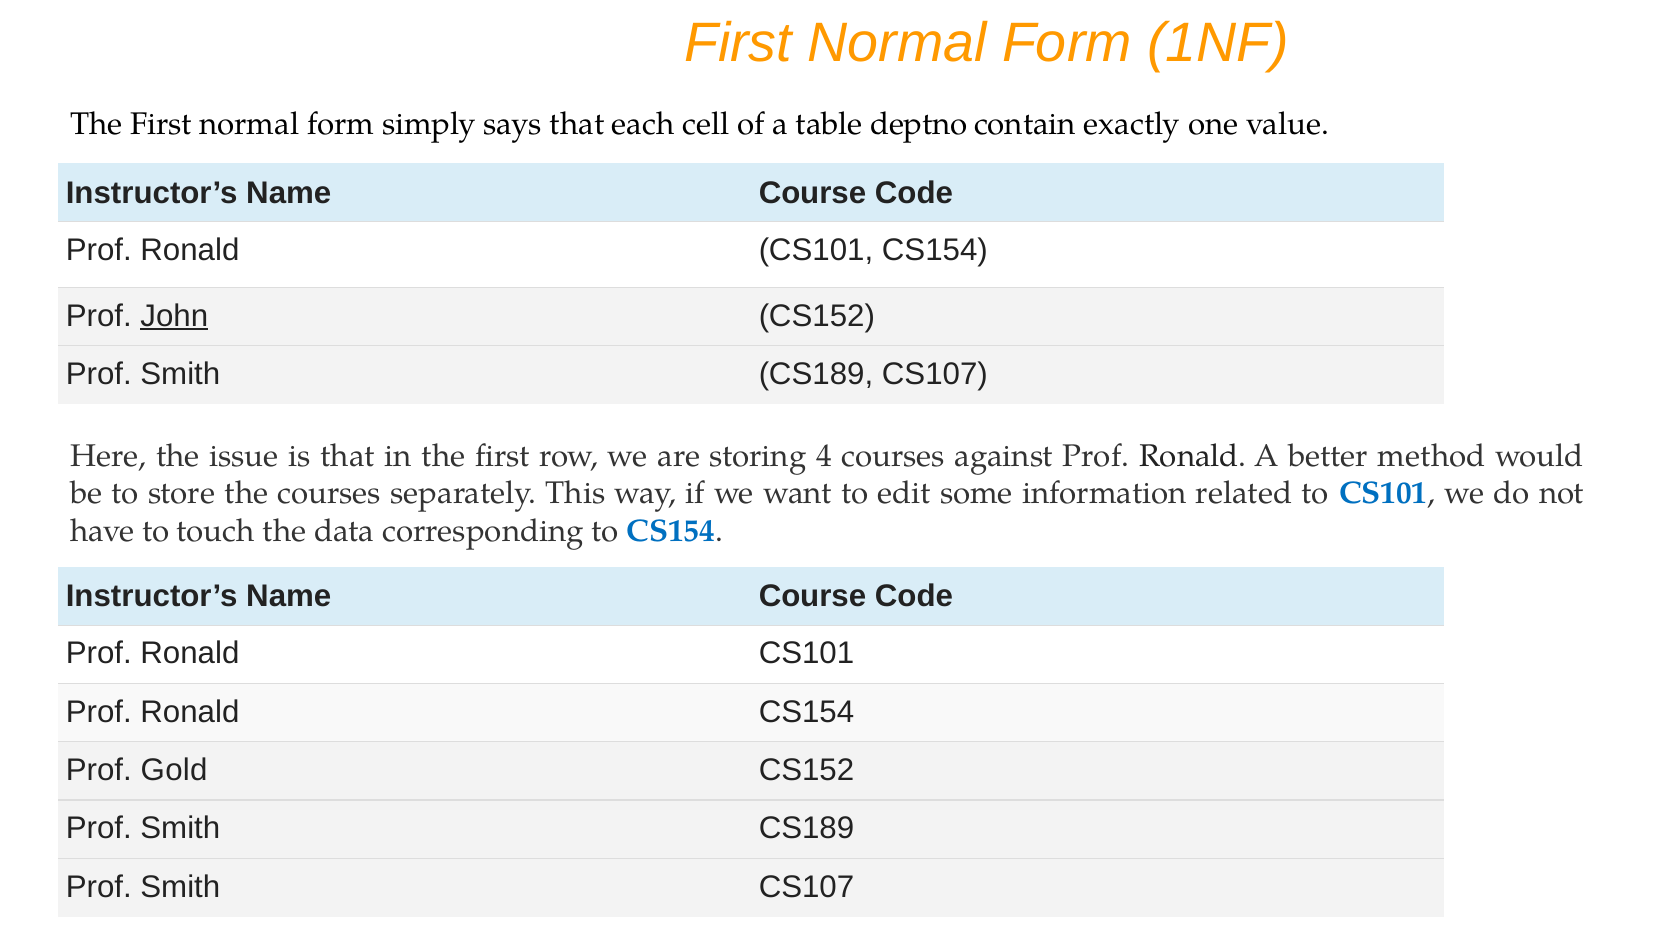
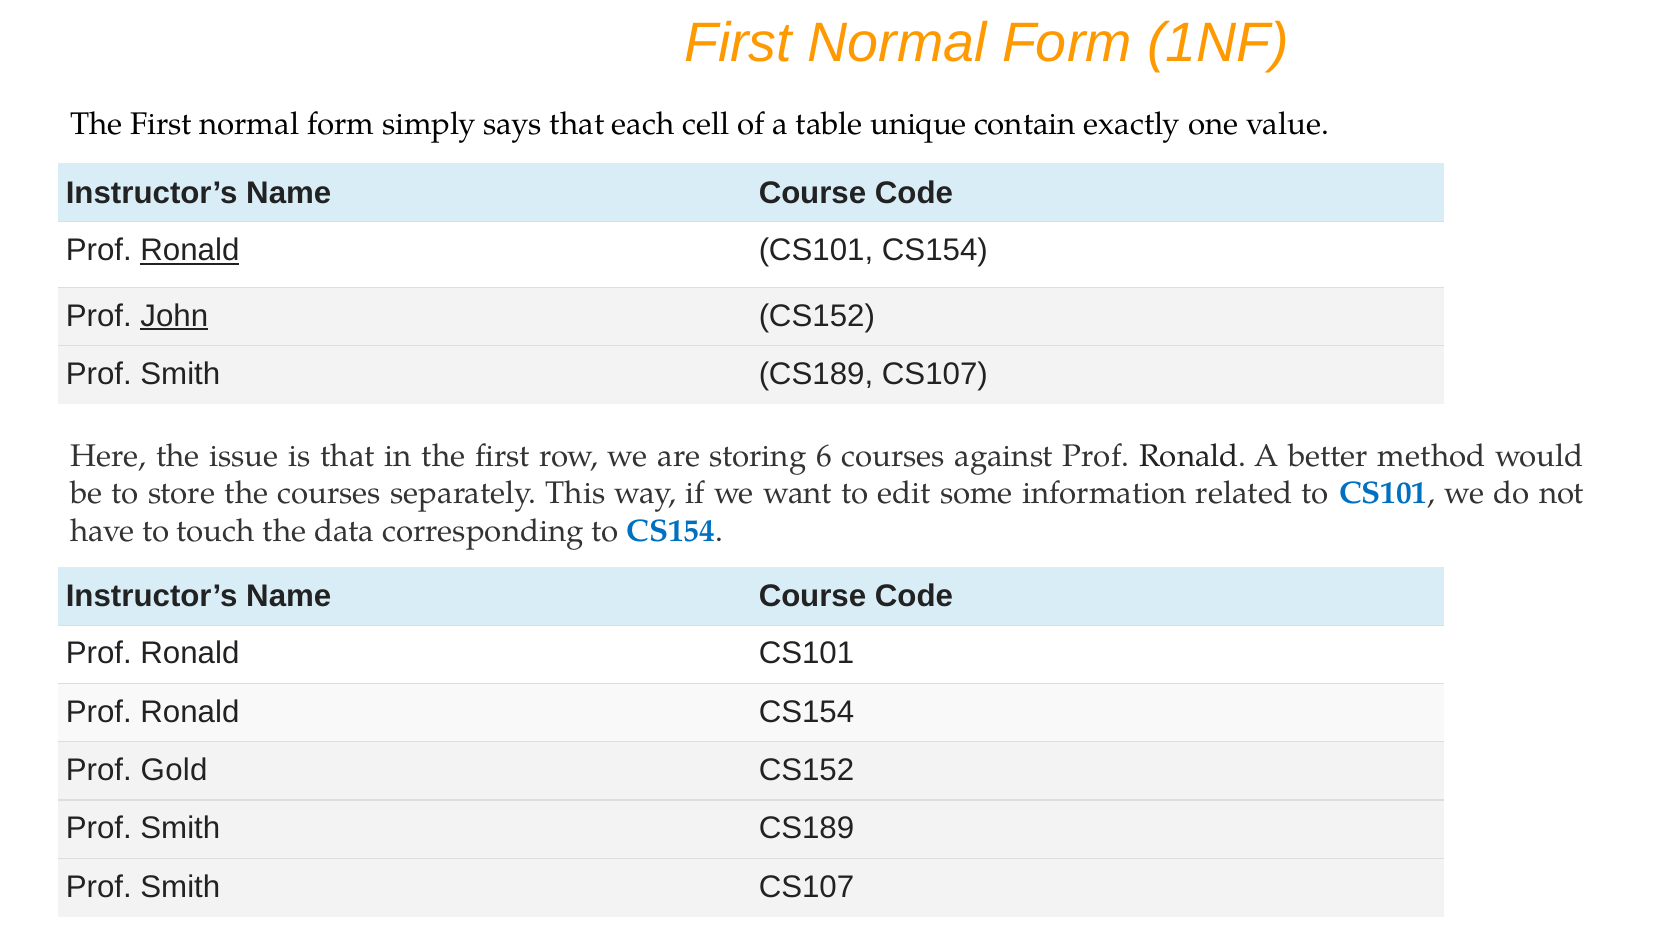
deptno: deptno -> unique
Ronald at (190, 250) underline: none -> present
4: 4 -> 6
